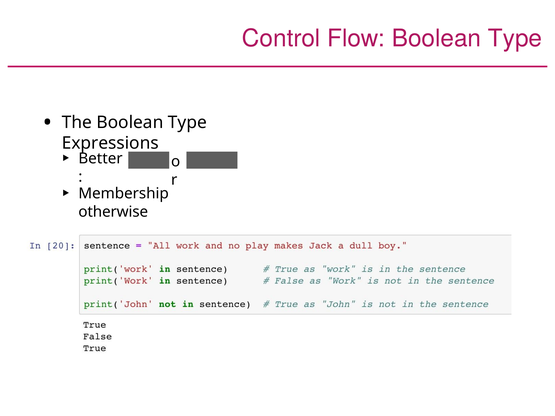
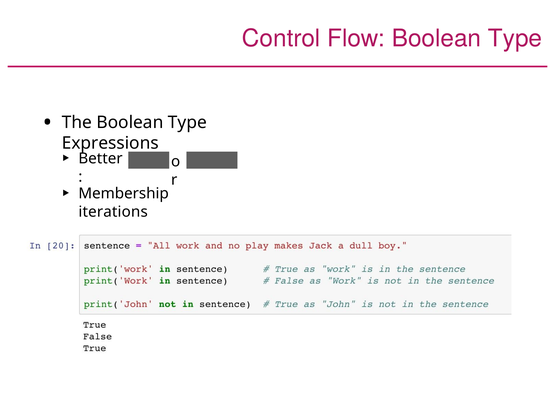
otherwise: otherwise -> iterations
